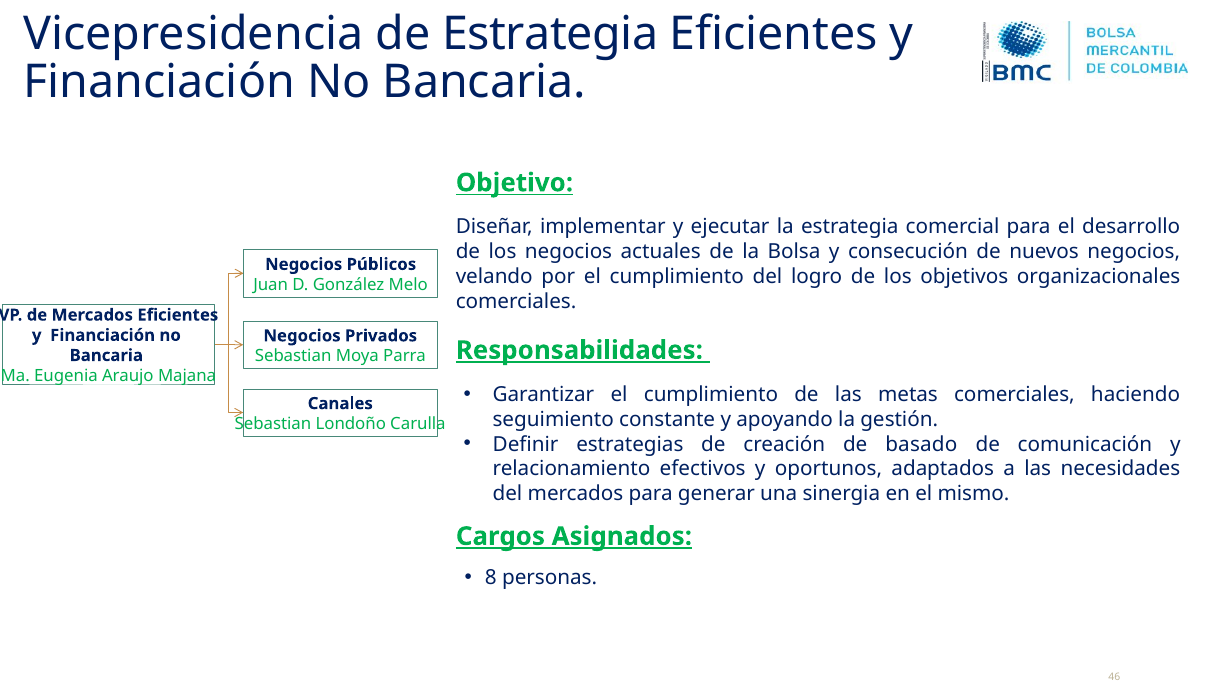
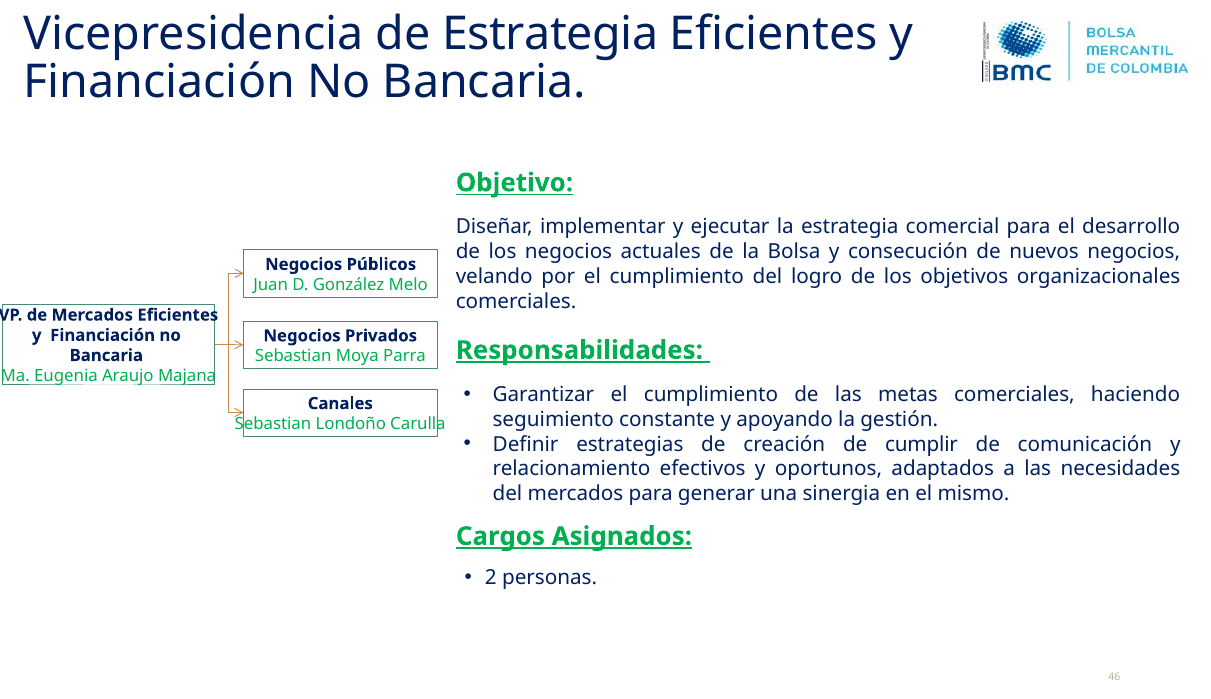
basado: basado -> cumplir
8: 8 -> 2
